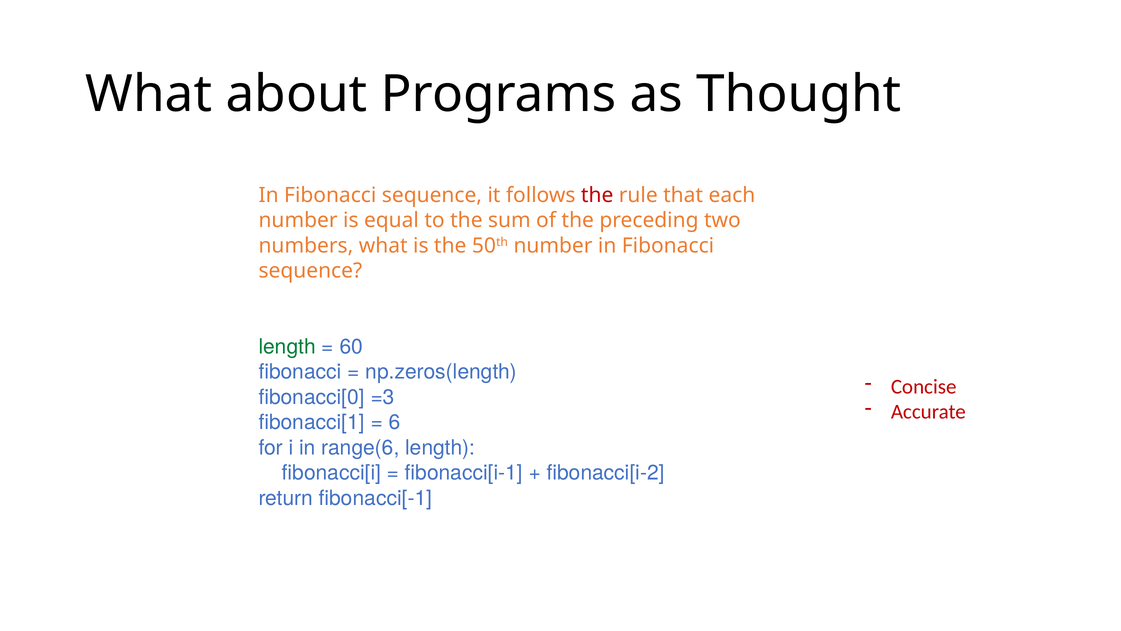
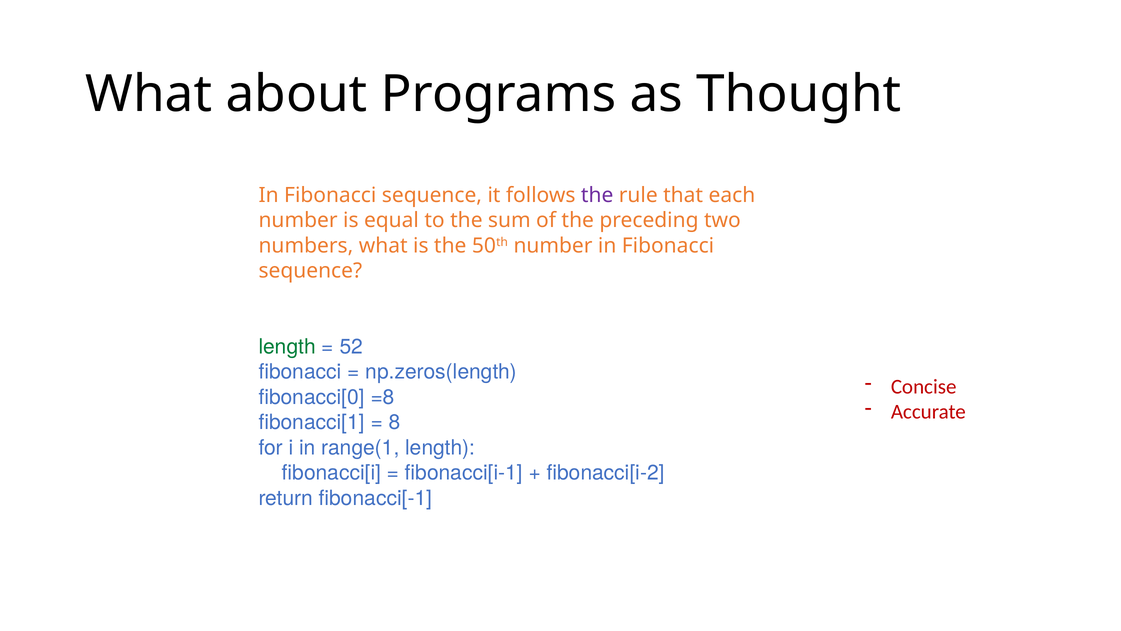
the at (597, 195) colour: red -> purple
60: 60 -> 52
=3: =3 -> =8
6: 6 -> 8
range(6: range(6 -> range(1
